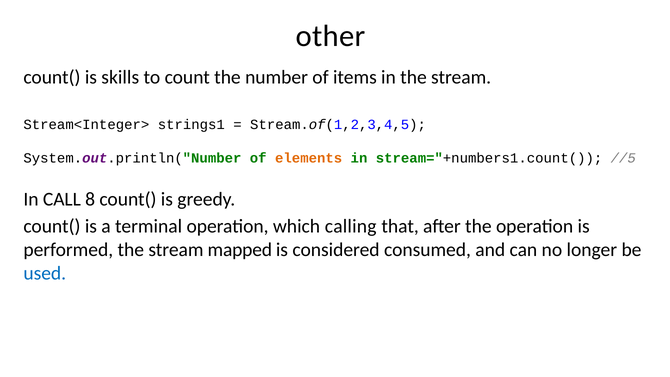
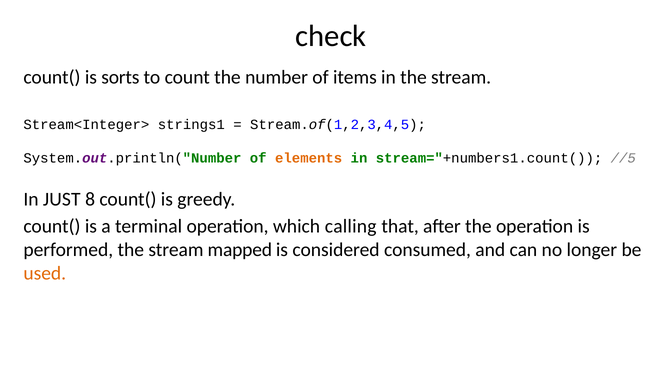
other: other -> check
skills: skills -> sorts
CALL: CALL -> JUST
used colour: blue -> orange
